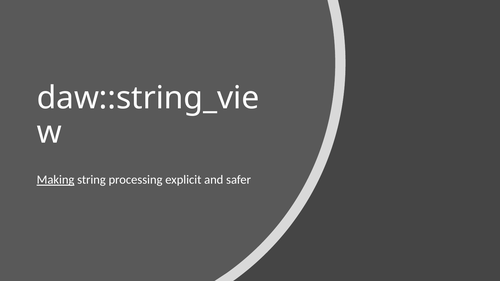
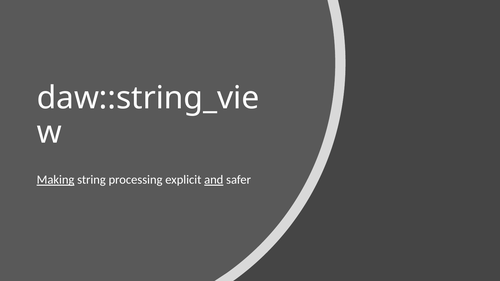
and underline: none -> present
